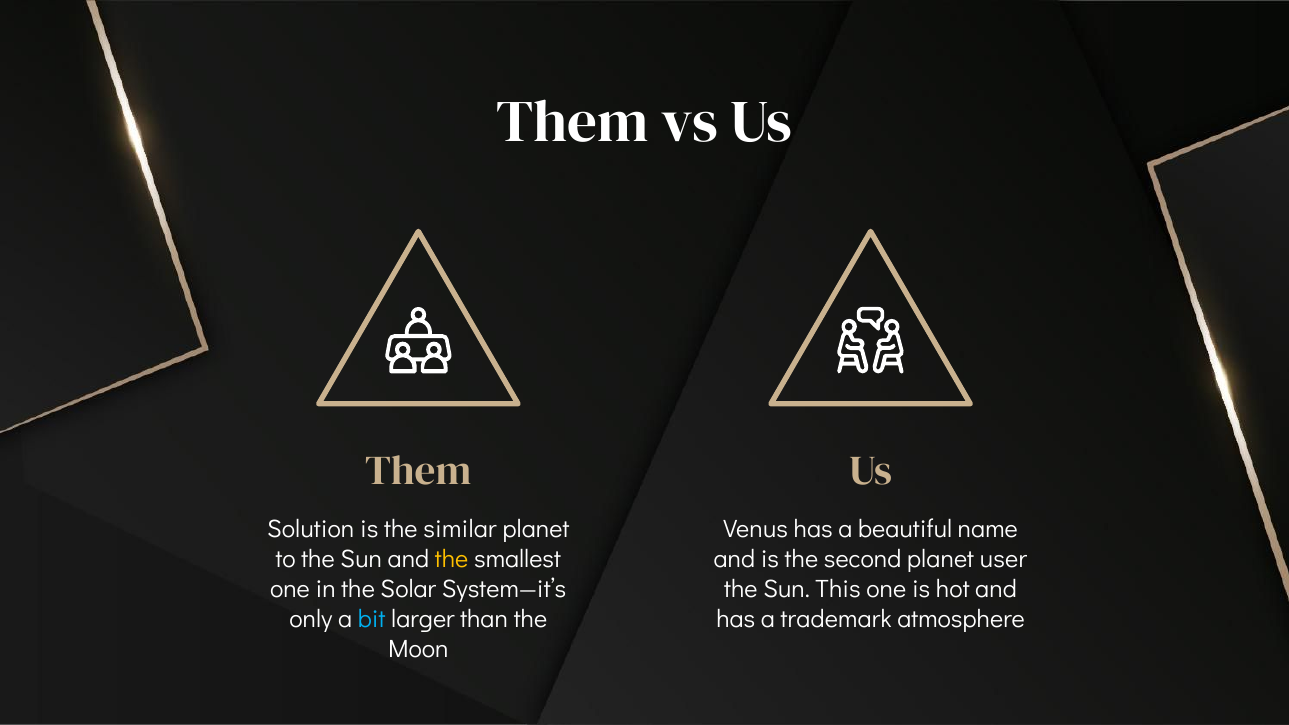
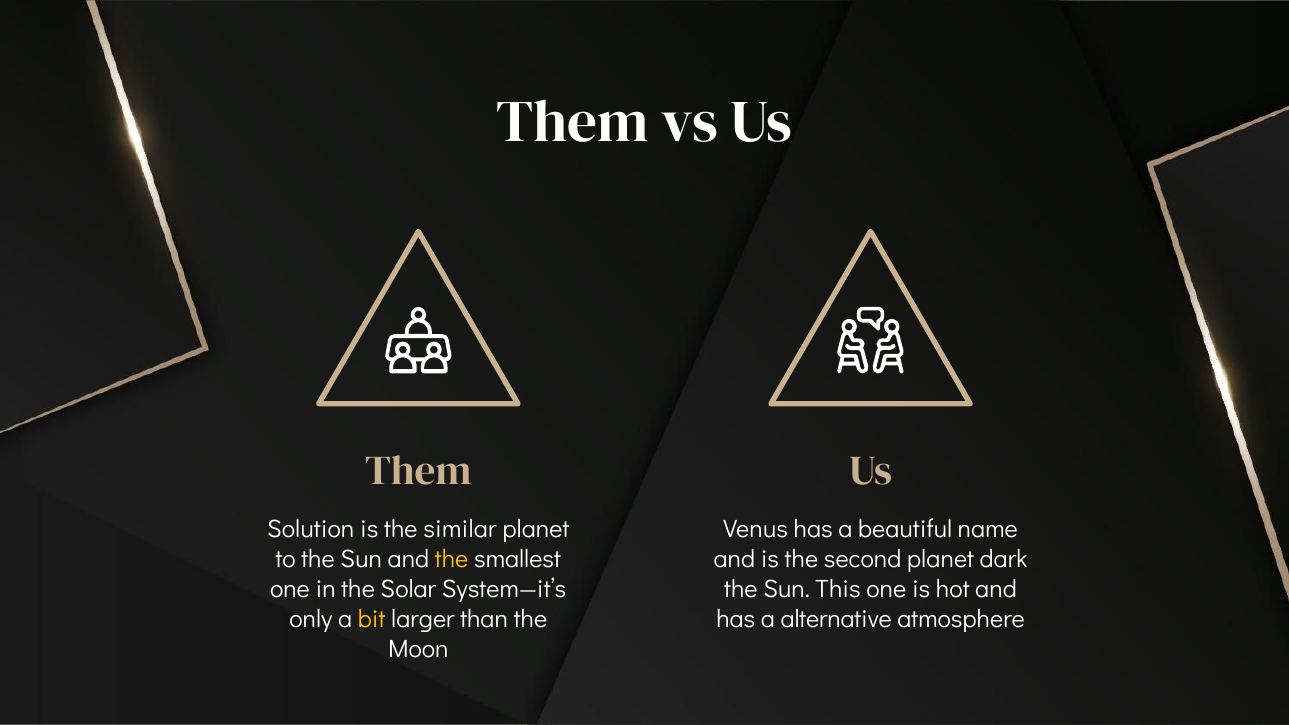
user: user -> dark
bit colour: light blue -> yellow
trademark: trademark -> alternative
